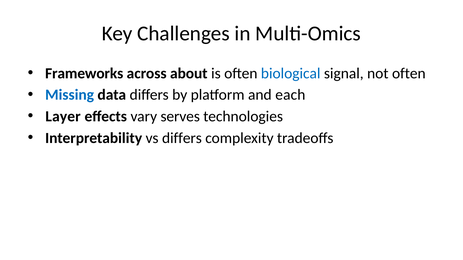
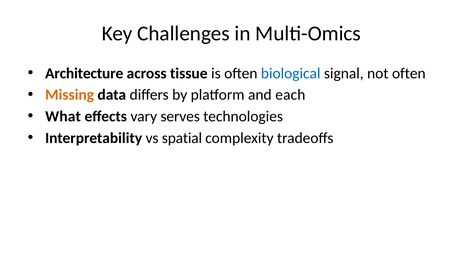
Frameworks: Frameworks -> Architecture
about: about -> tissue
Missing colour: blue -> orange
Layer: Layer -> What
vs differs: differs -> spatial
